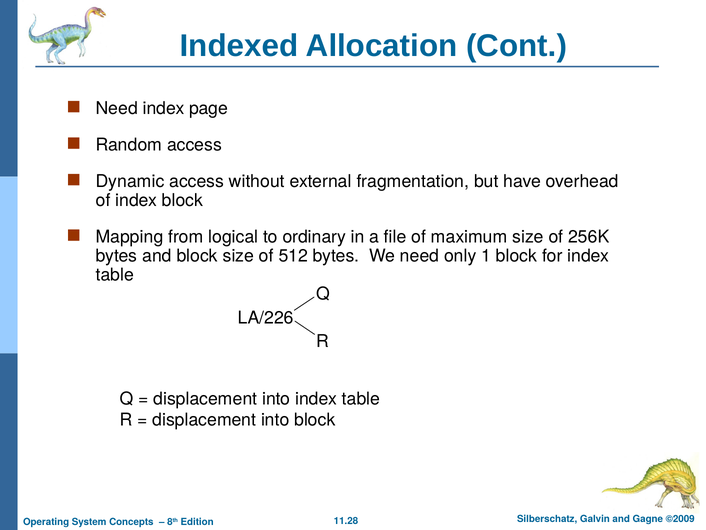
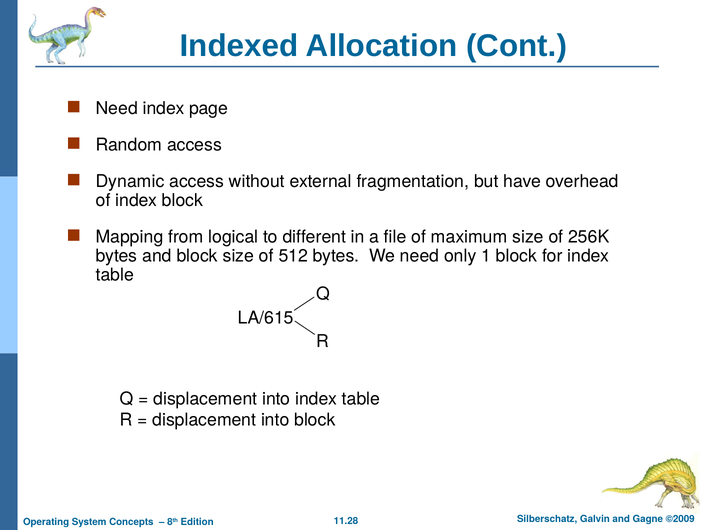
ordinary: ordinary -> different
LA/226: LA/226 -> LA/615
